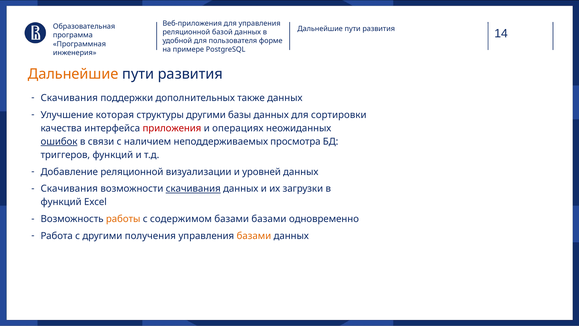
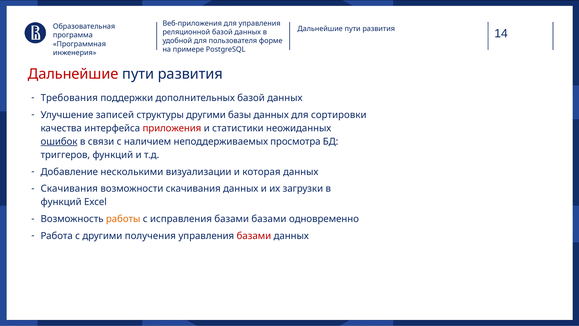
Дальнейшие at (73, 74) colour: orange -> red
Скачивания at (69, 98): Скачивания -> Требования
дополнительных также: также -> базой
которая: которая -> записей
операциях: операциях -> статистики
Добавление реляционной: реляционной -> несколькими
уровней: уровней -> которая
скачивания at (193, 189) underline: present -> none
содержимом: содержимом -> исправления
базами at (254, 236) colour: orange -> red
